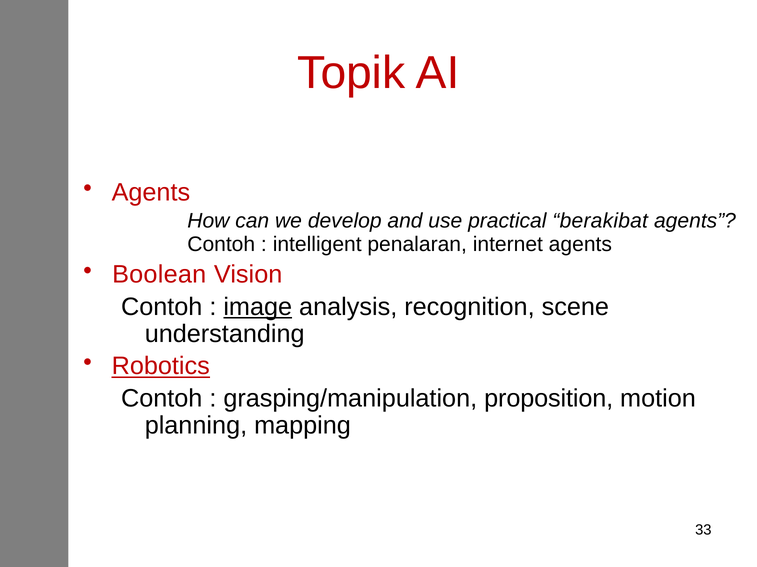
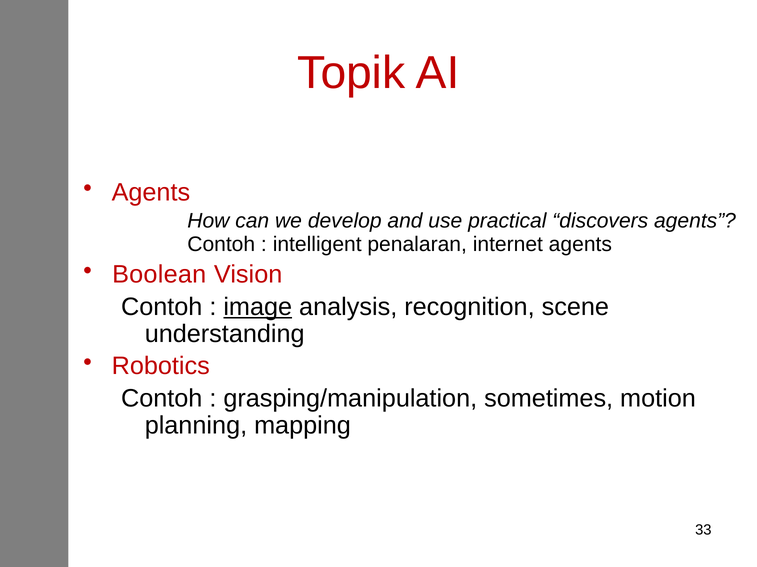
berakibat: berakibat -> discovers
Robotics underline: present -> none
proposition: proposition -> sometimes
